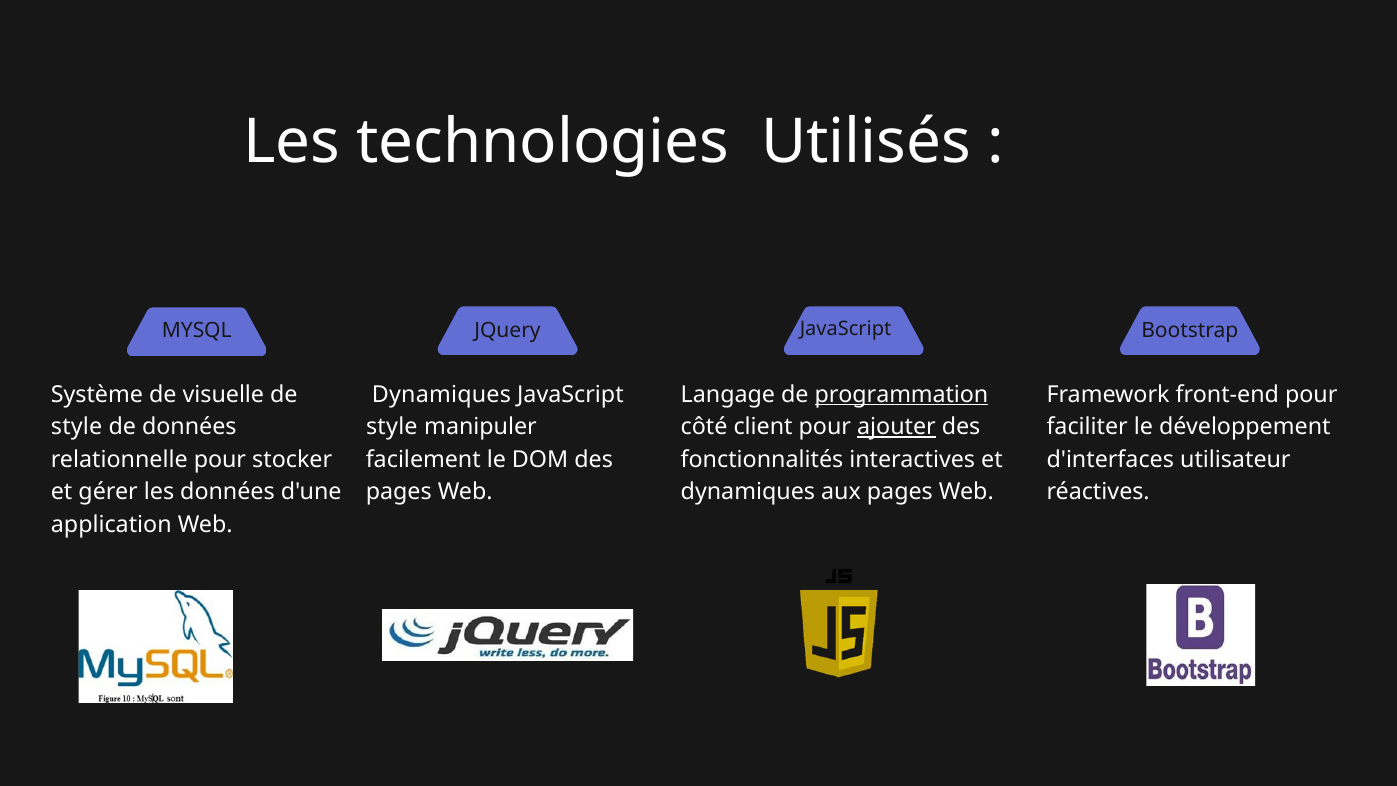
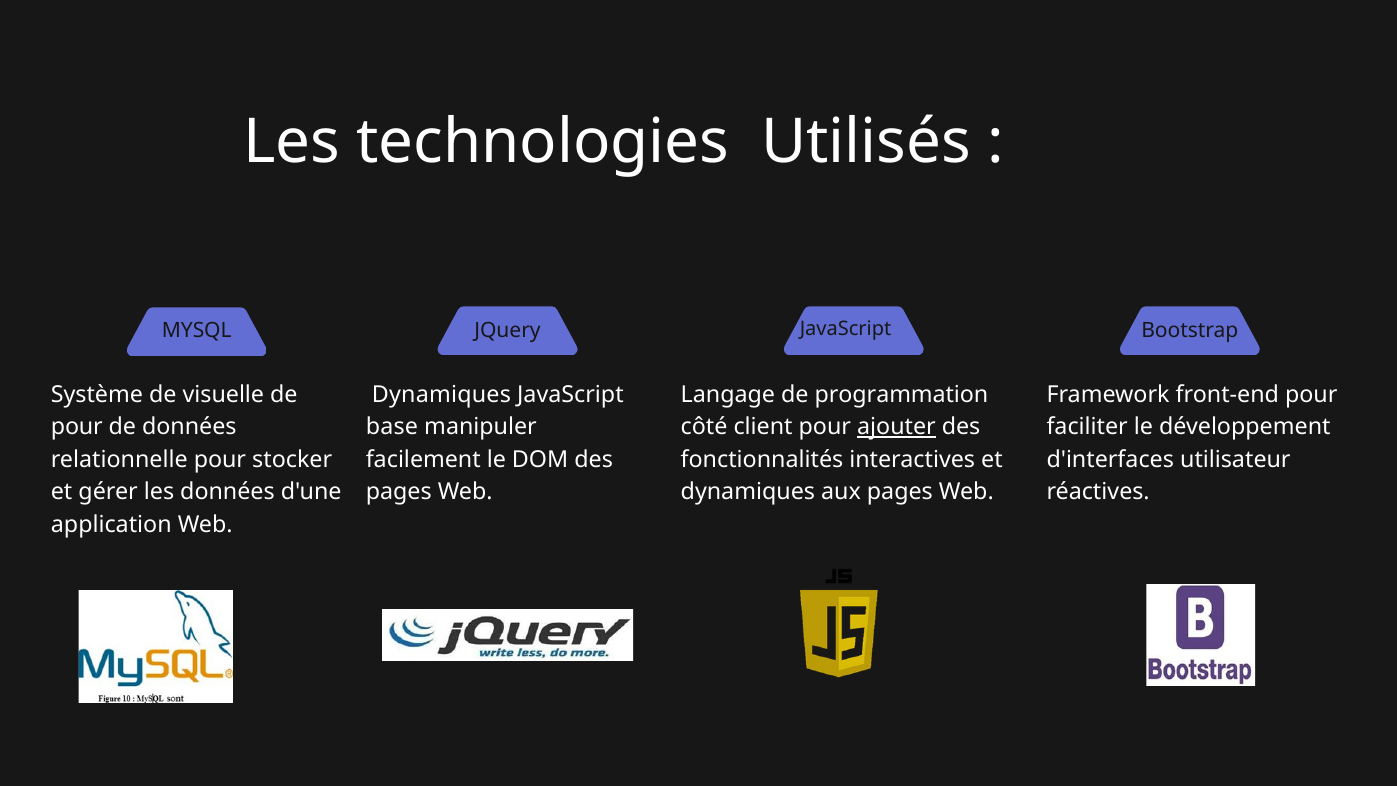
programmation underline: present -> none
style at (392, 427): style -> base
style at (77, 427): style -> pour
